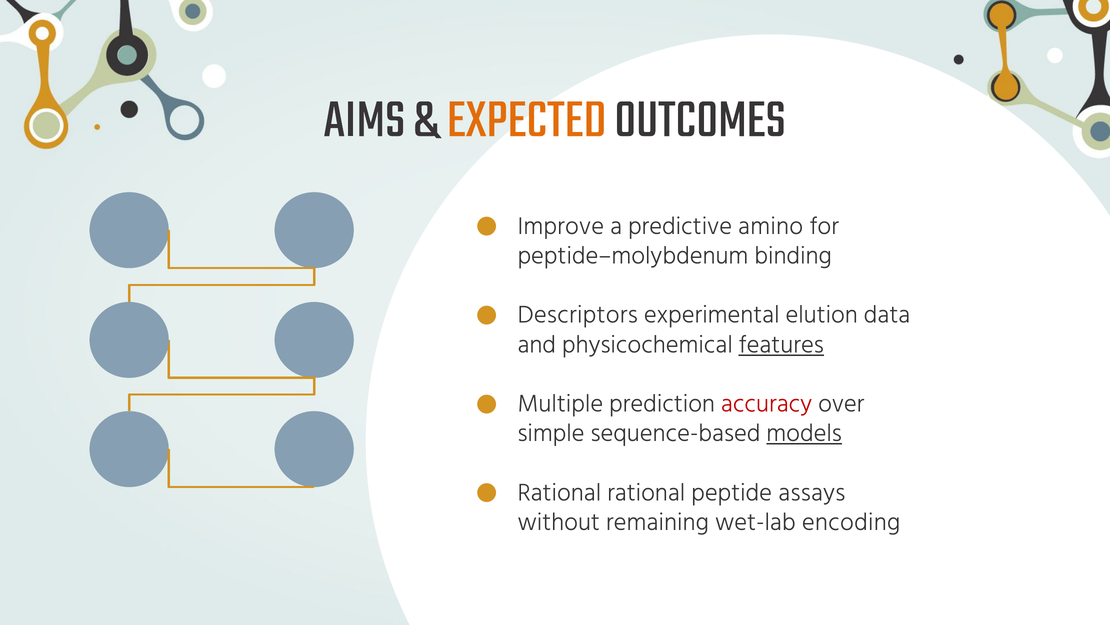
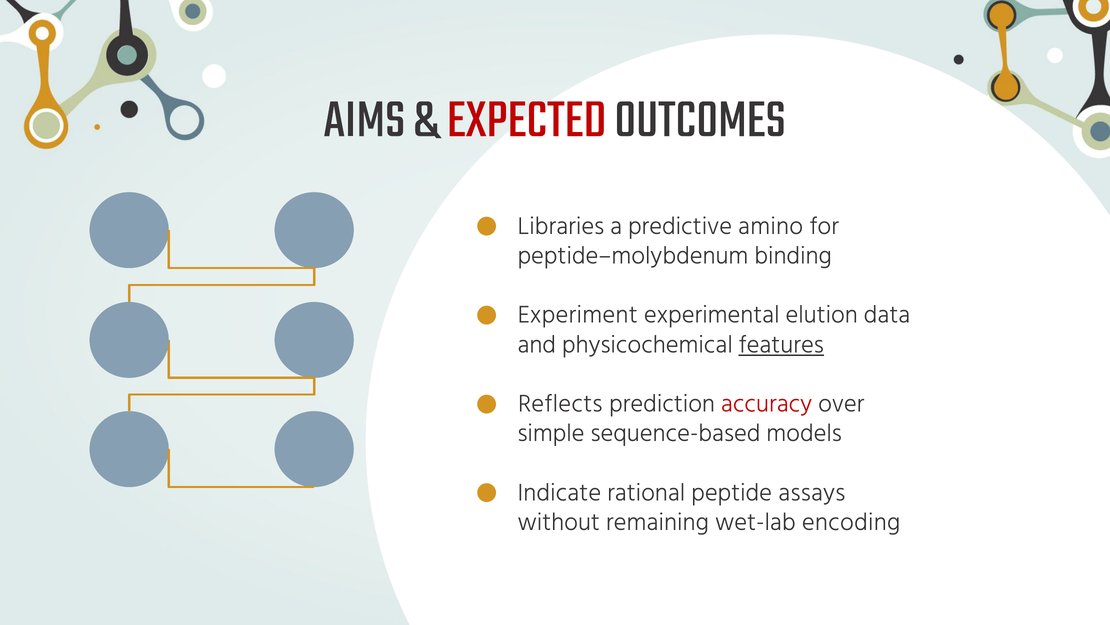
EXPECTED colour: orange -> red
Improve: Improve -> Libraries
Descriptors: Descriptors -> Experiment
Multiple: Multiple -> Reflects
models underline: present -> none
Rational at (559, 492): Rational -> Indicate
